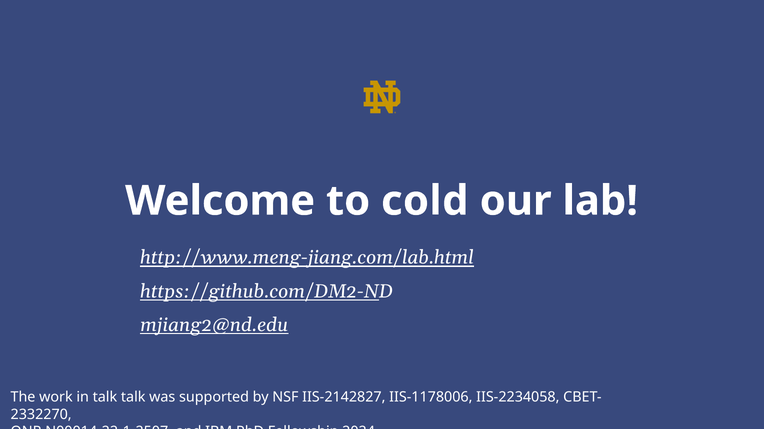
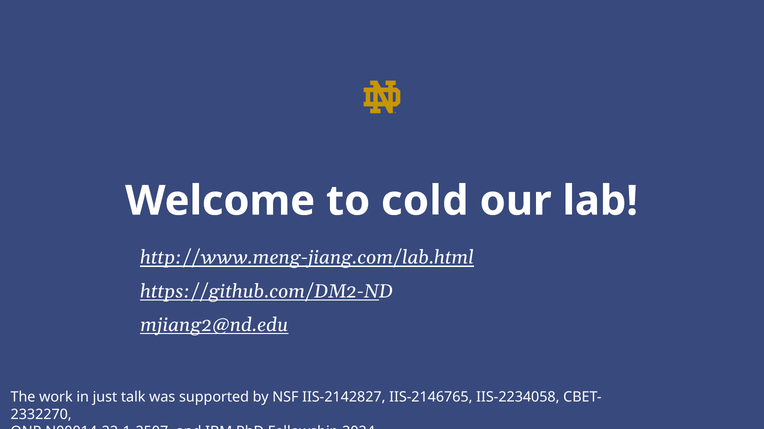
in talk: talk -> just
IIS-1178006: IIS-1178006 -> IIS-2146765
